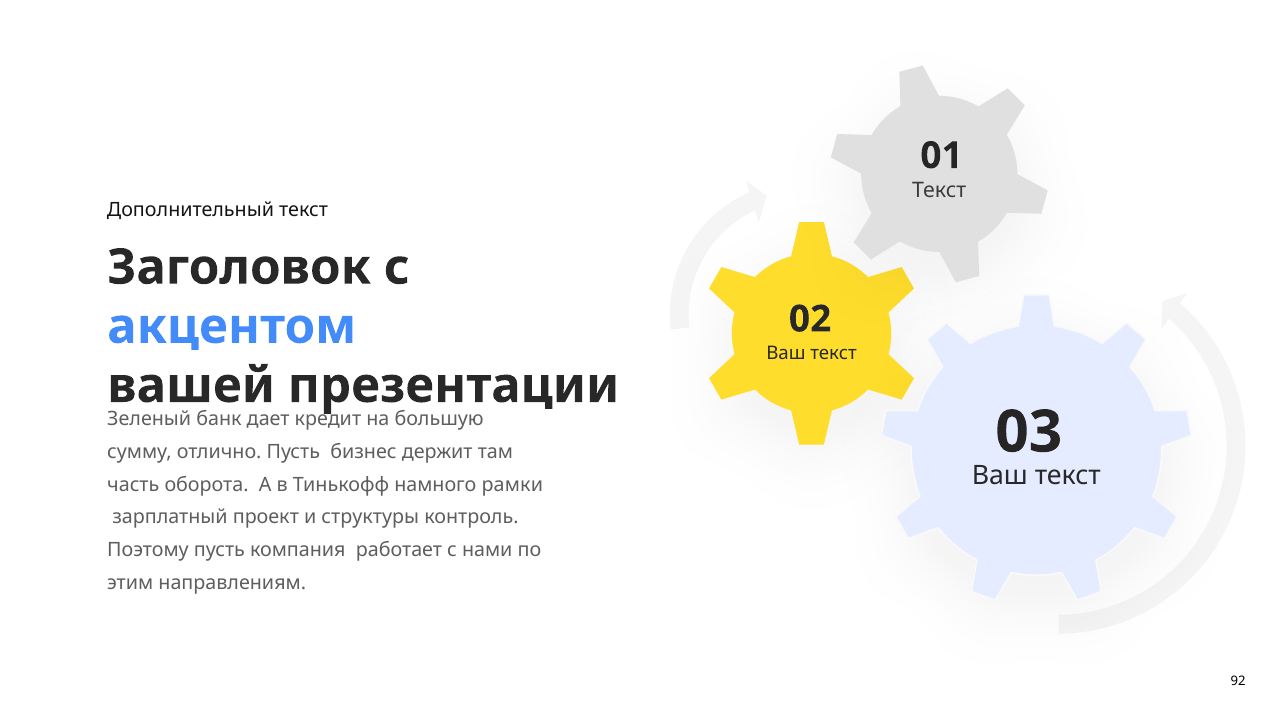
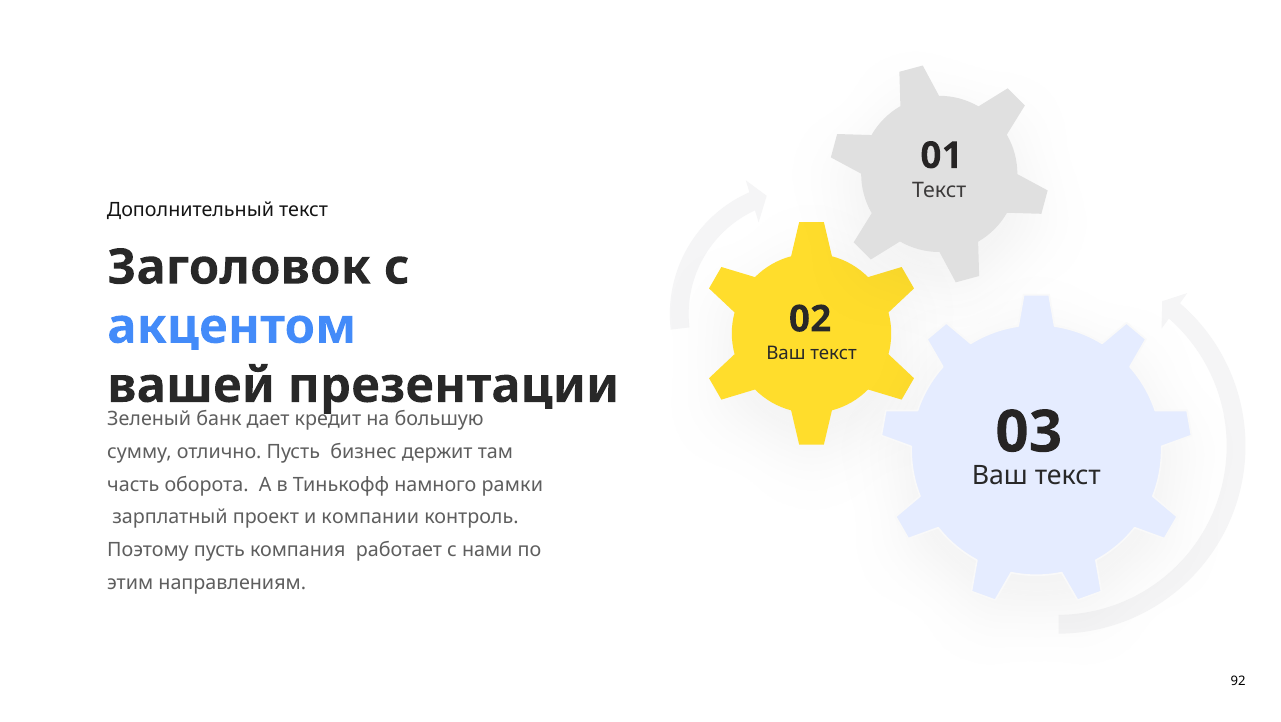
структуры: структуры -> компании
